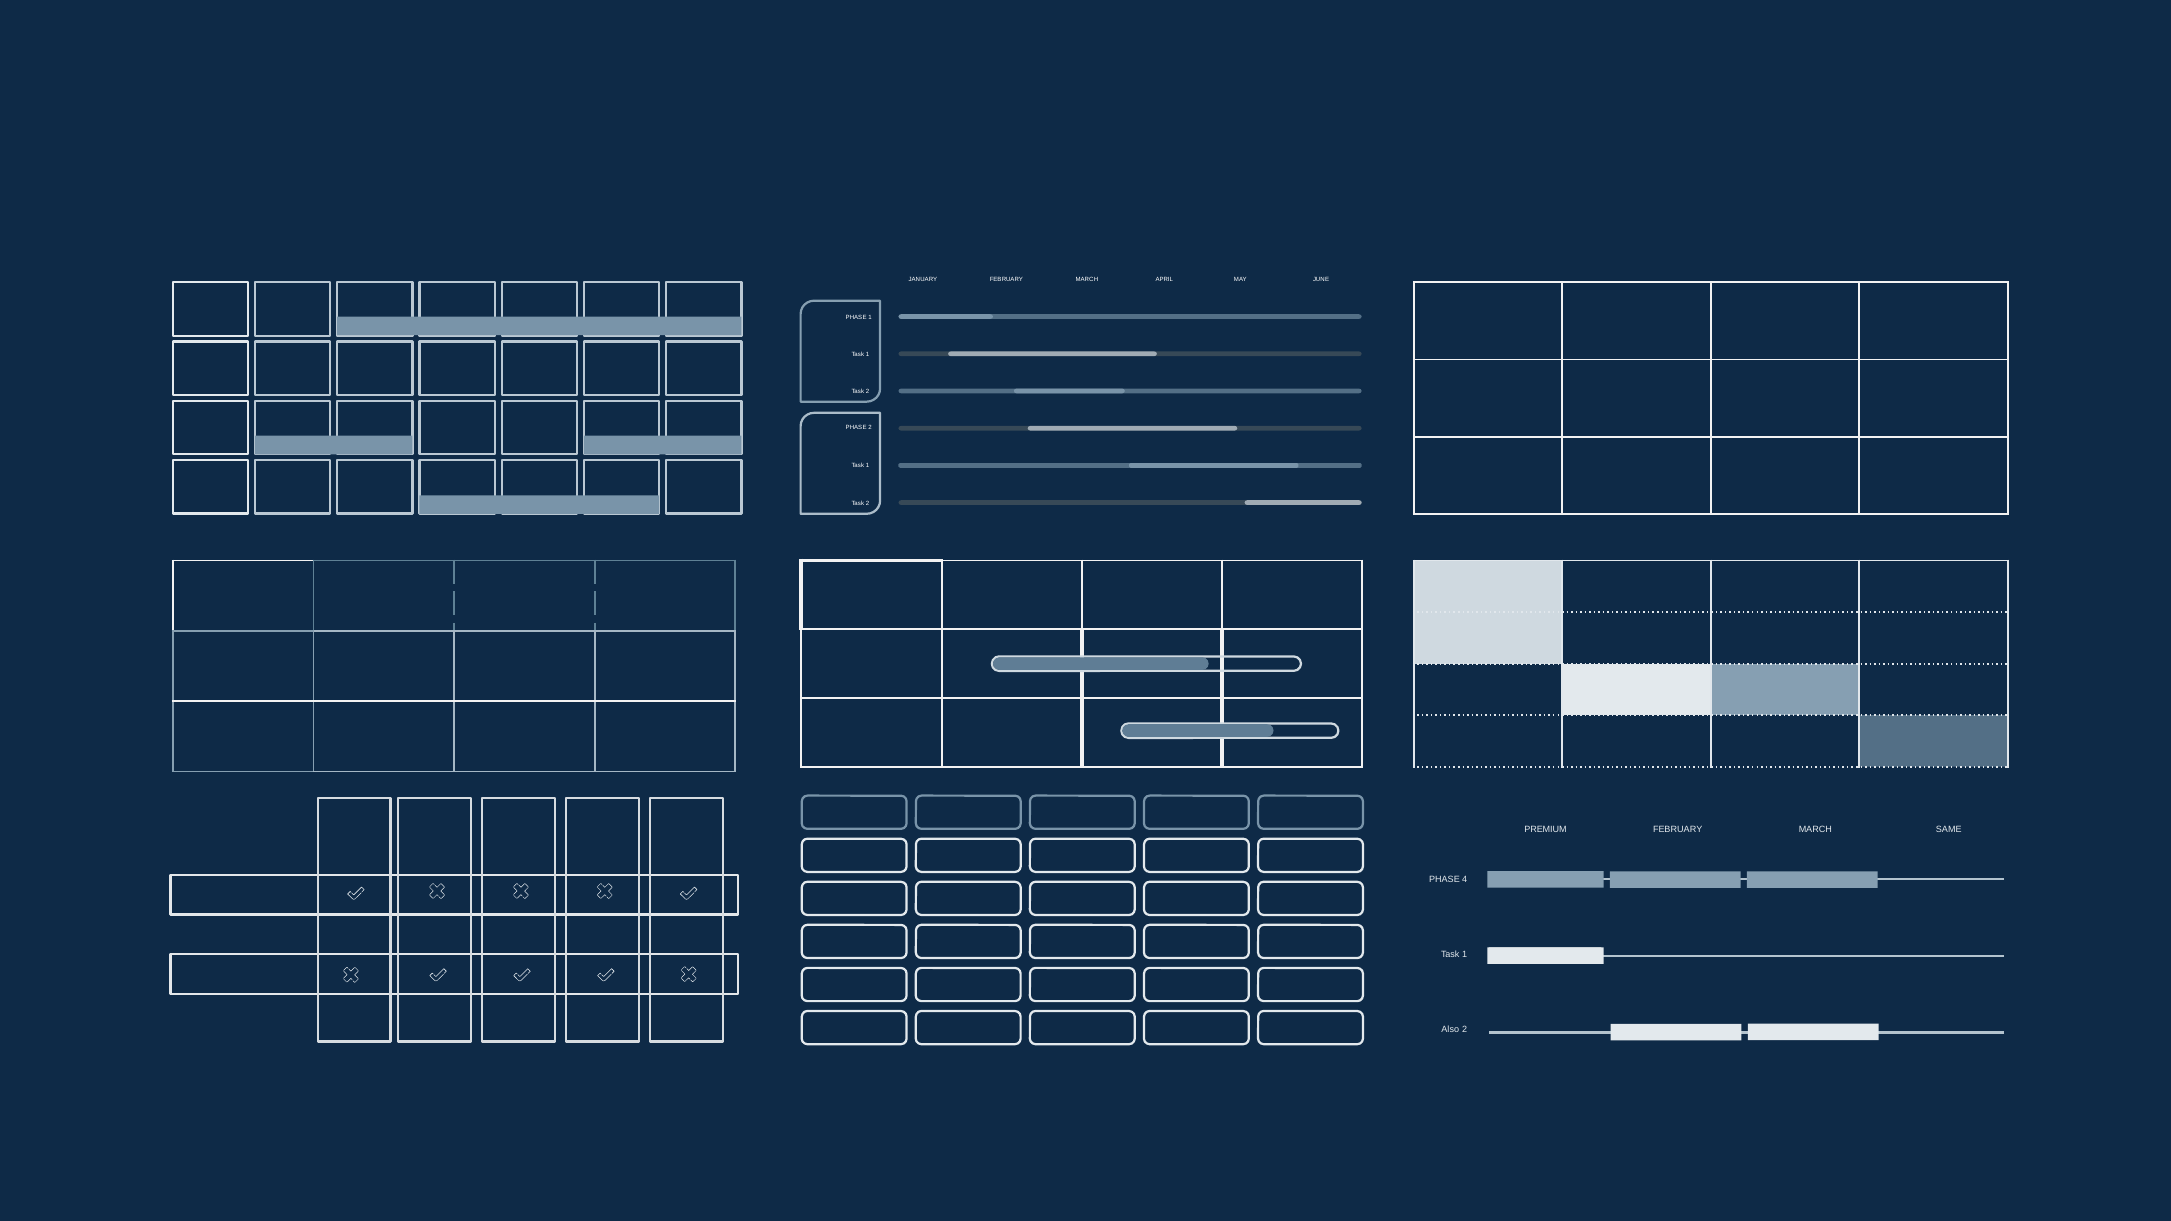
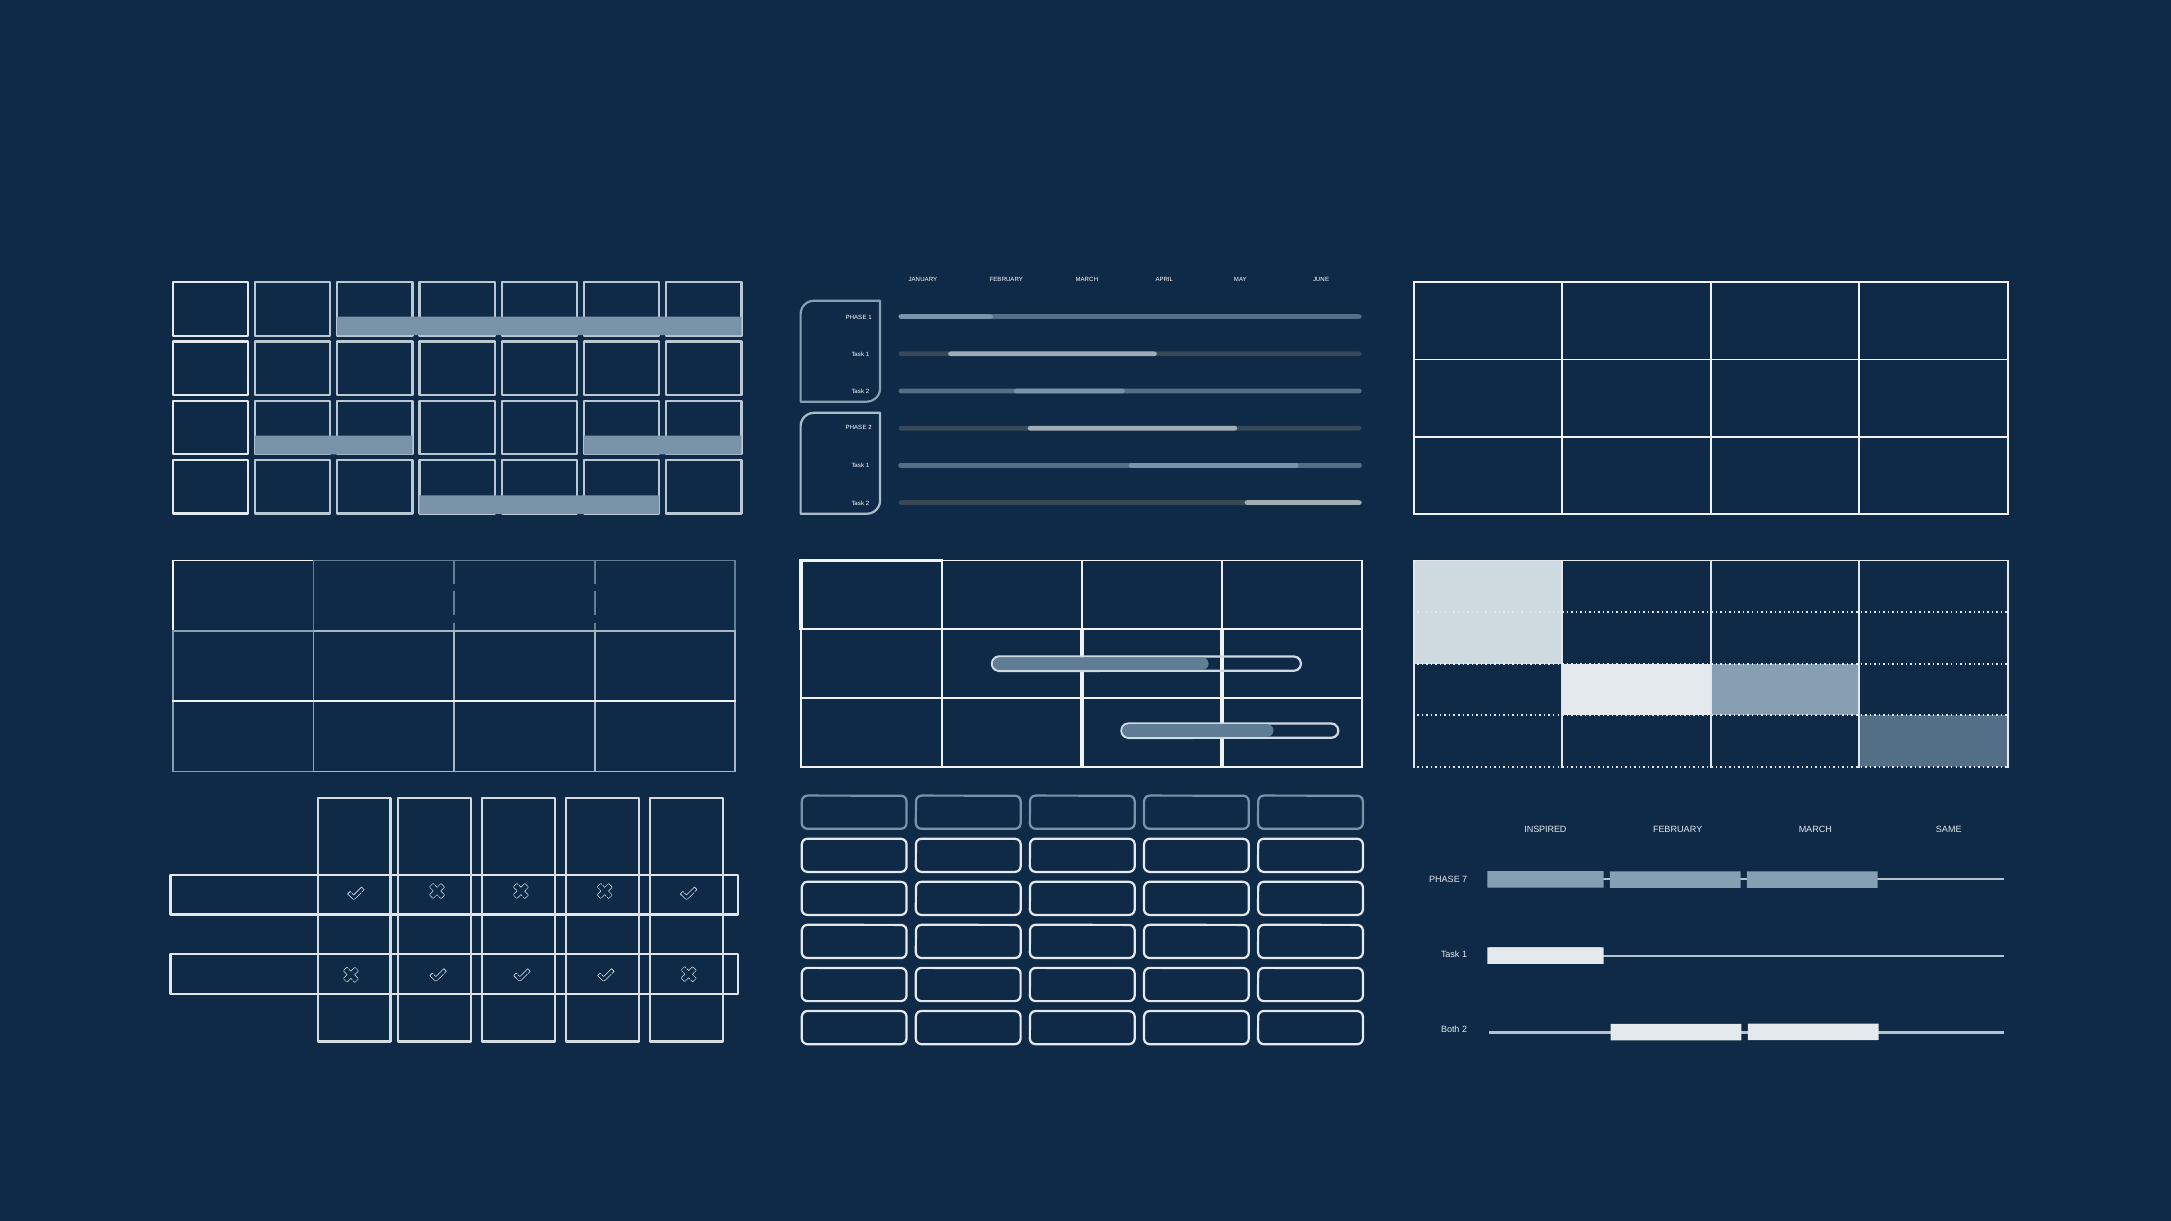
PREMIUM: PREMIUM -> INSPIRED
4: 4 -> 7
Also: Also -> Both
